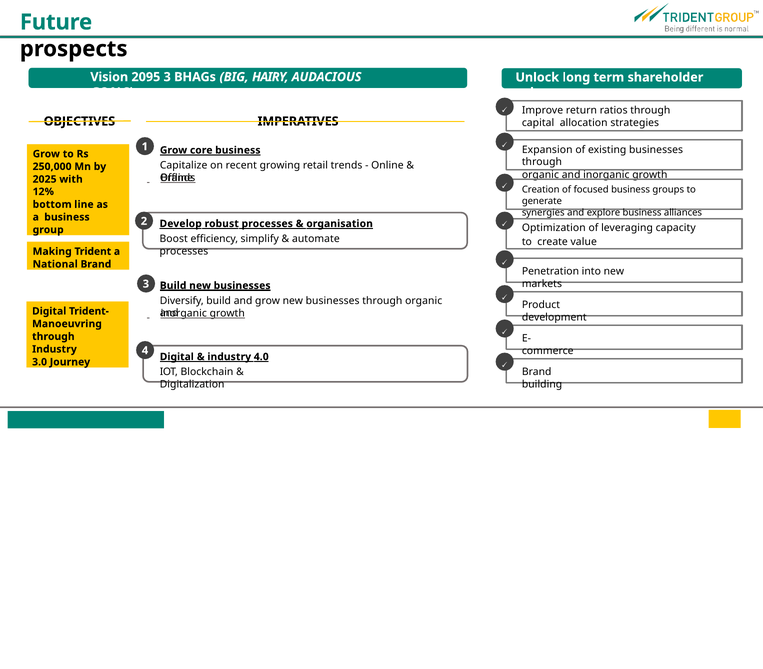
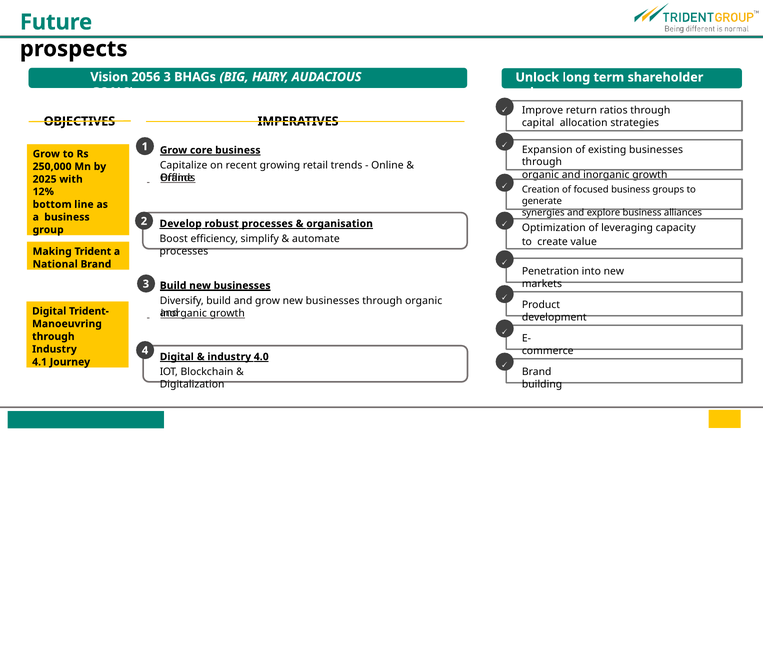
2095: 2095 -> 2056
3.0: 3.0 -> 4.1
